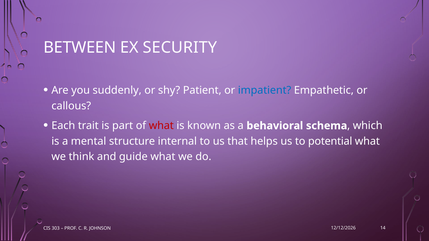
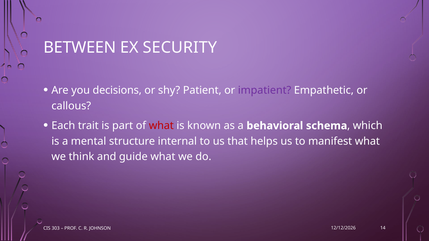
suddenly: suddenly -> decisions
impatient colour: blue -> purple
potential: potential -> manifest
